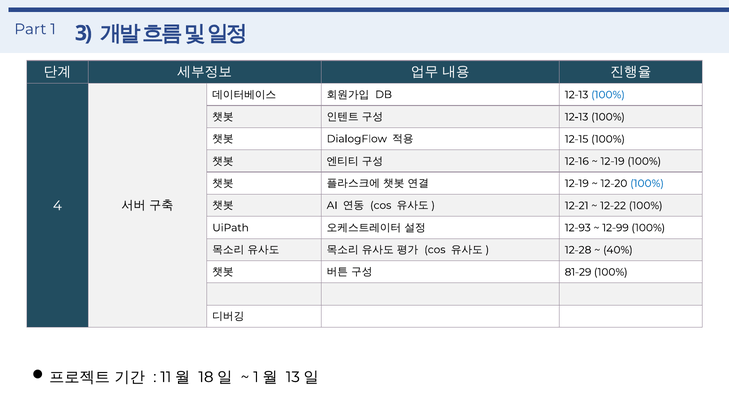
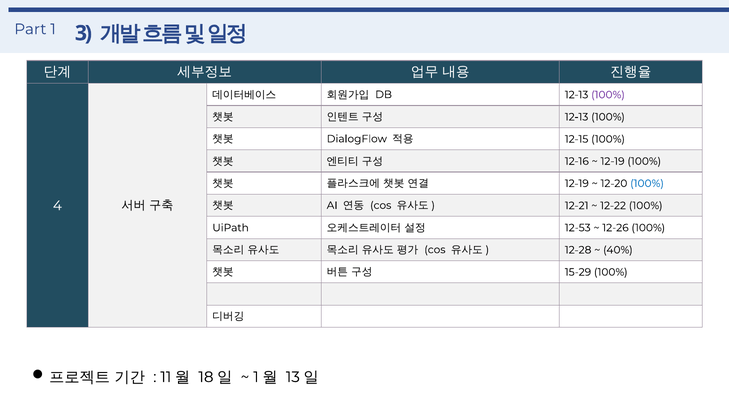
100% at (608, 95) colour: blue -> purple
12-93: 12-93 -> 12-53
12-99: 12-99 -> 12-26
81-29: 81-29 -> 15-29
